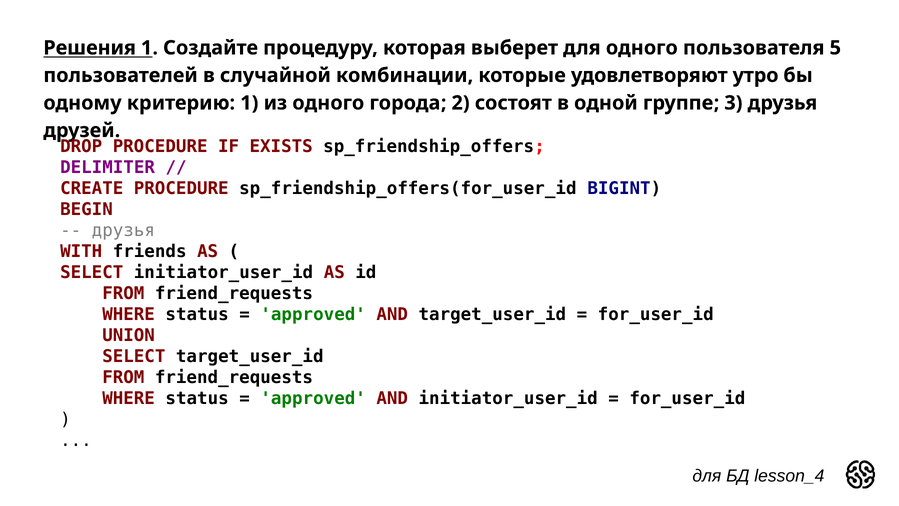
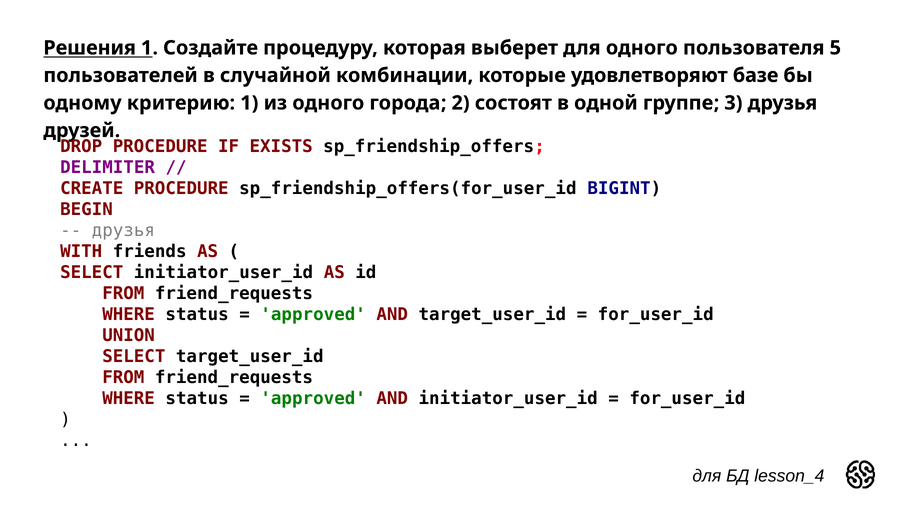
утро: утро -> базе
